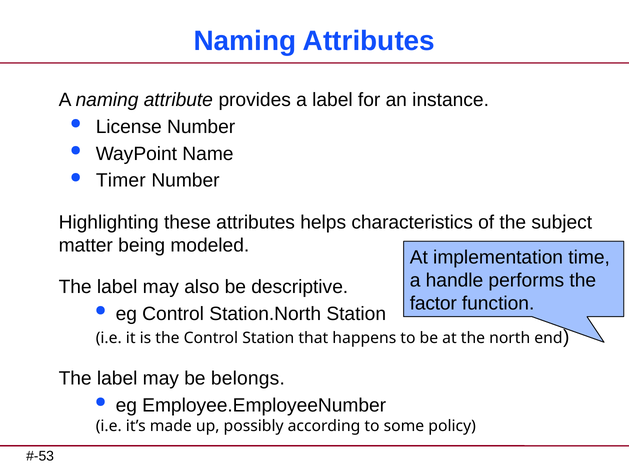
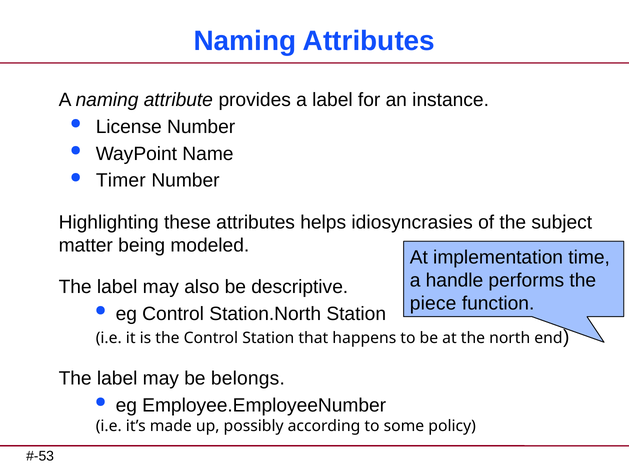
characteristics: characteristics -> idiosyncrasies
factor: factor -> piece
